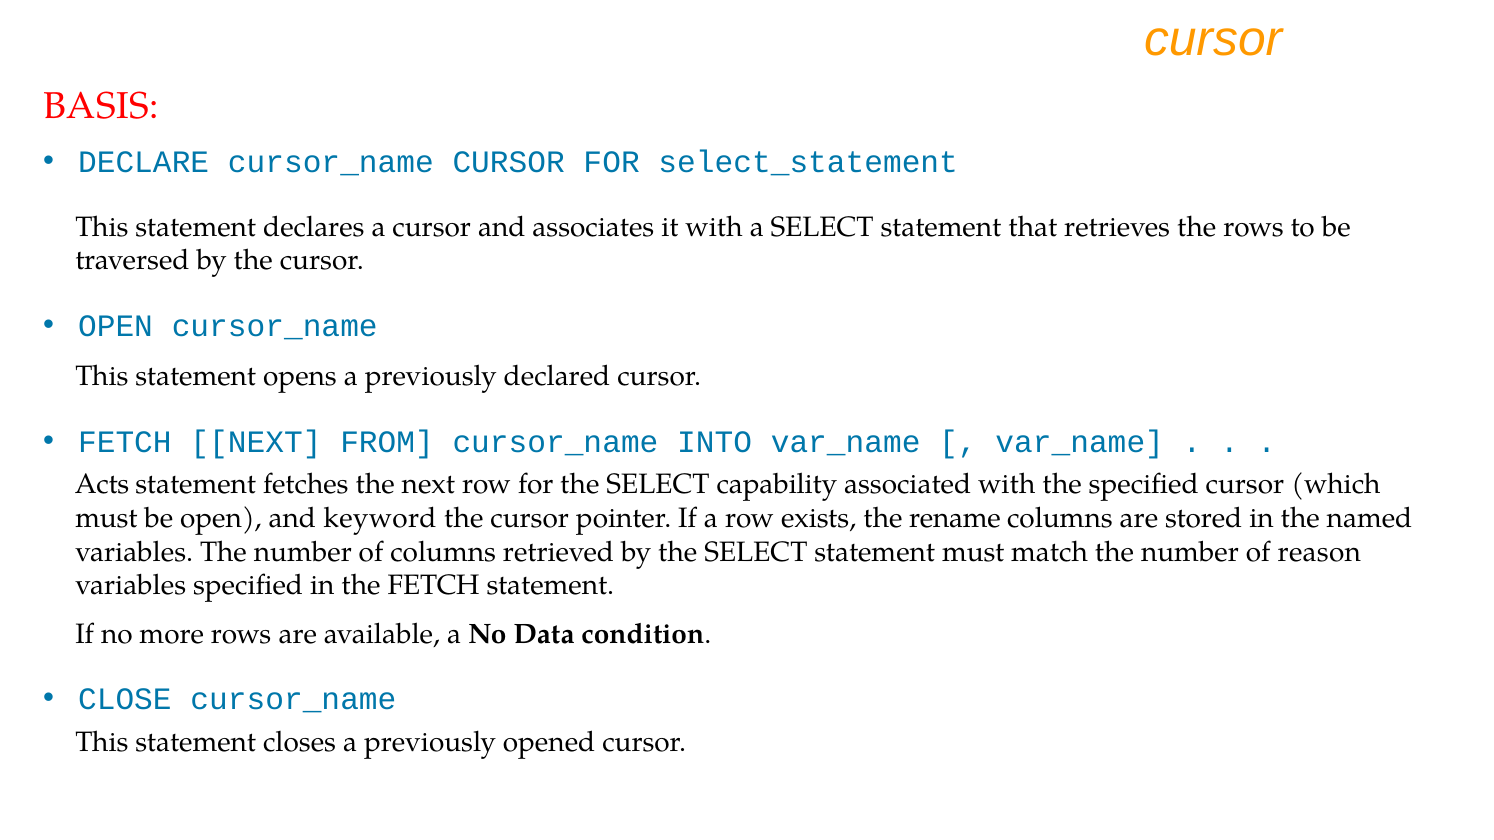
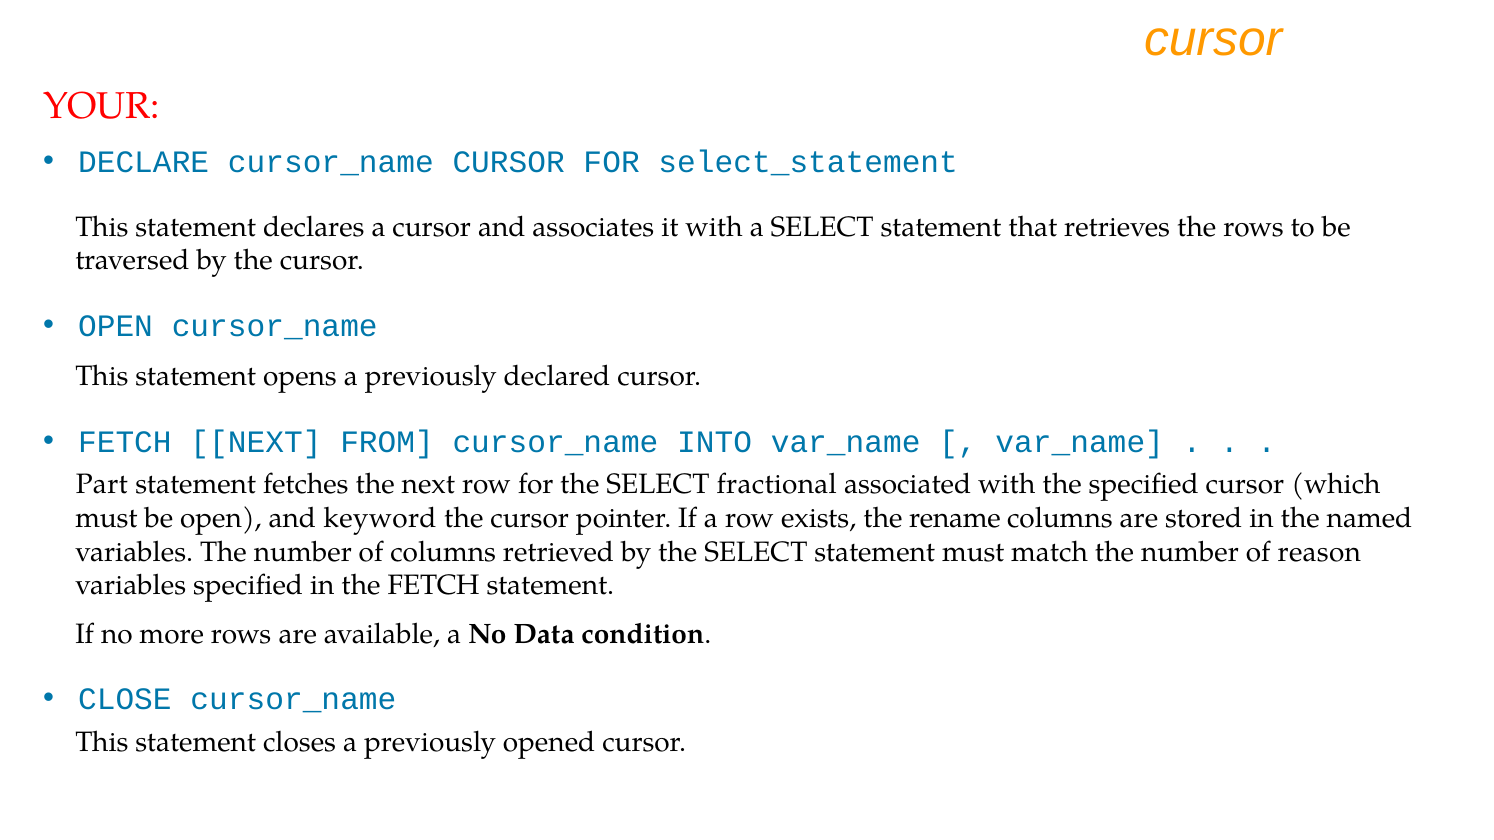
BASIS: BASIS -> YOUR
Acts: Acts -> Part
capability: capability -> fractional
